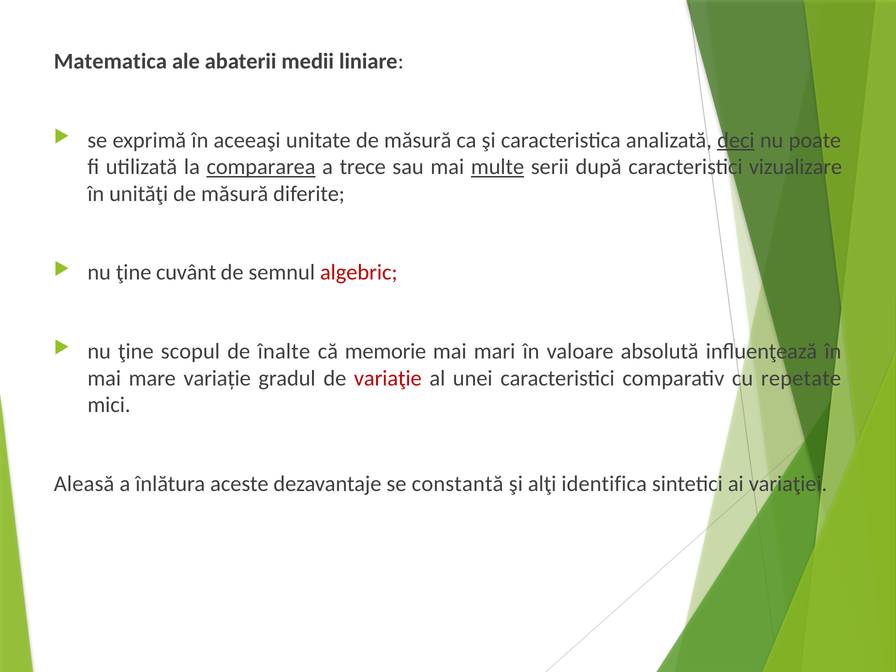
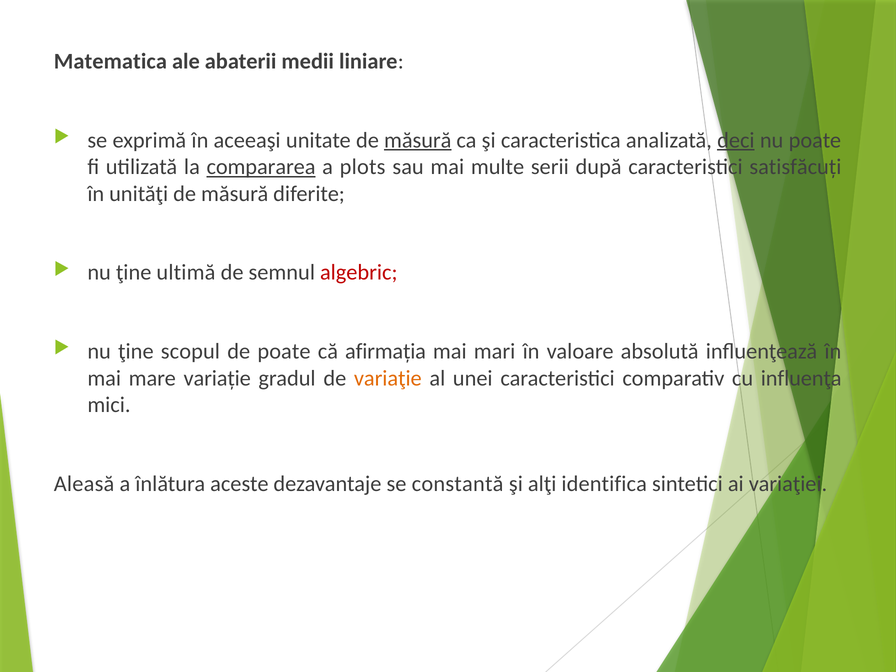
măsură at (418, 140) underline: none -> present
trece: trece -> plots
multe underline: present -> none
vizualizare: vizualizare -> satisfăcuți
cuvânt: cuvânt -> ultimă
de înalte: înalte -> poate
memorie: memorie -> afirmația
variaţie colour: red -> orange
repetate: repetate -> influenţa
